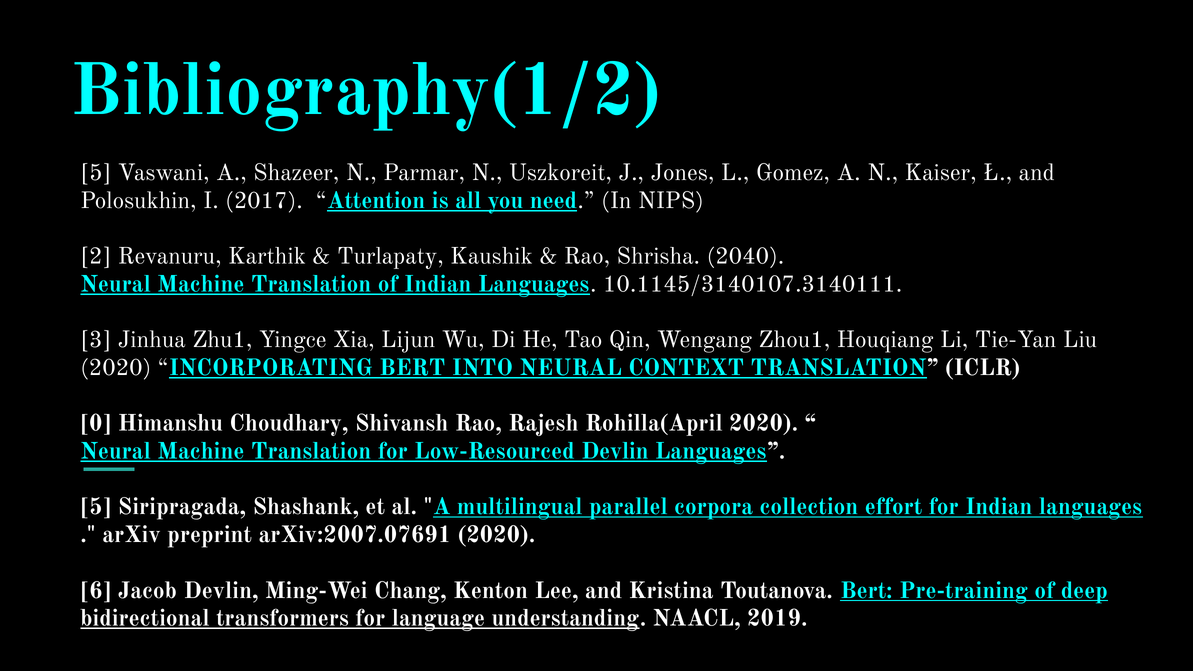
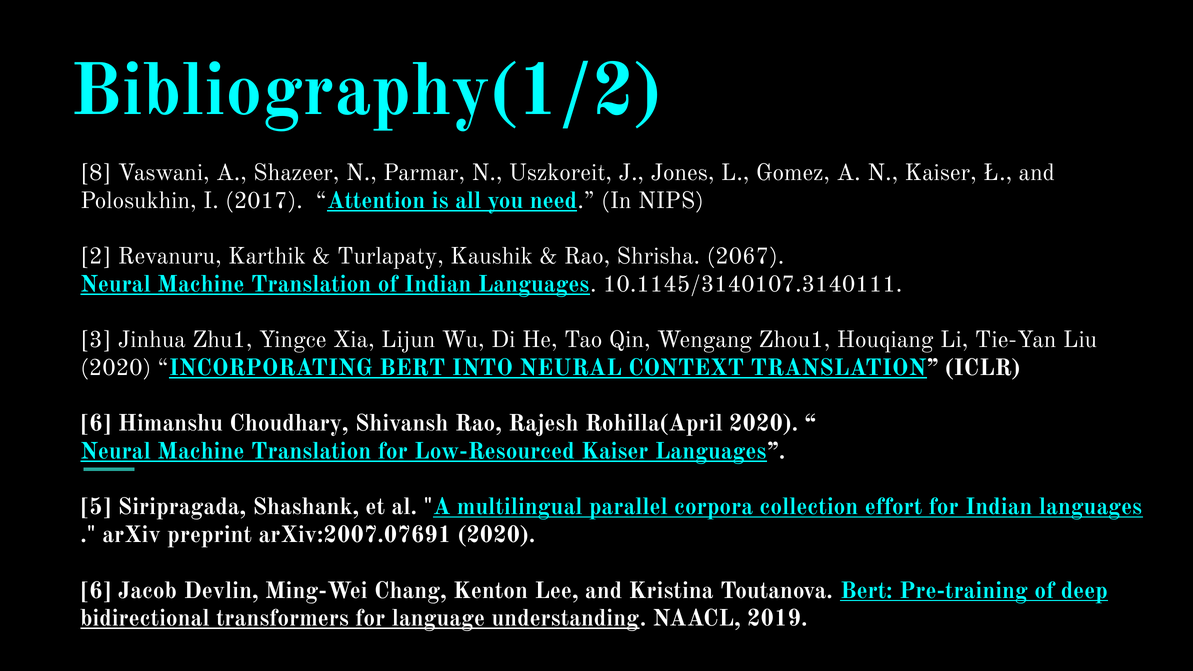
5 at (96, 173): 5 -> 8
2040: 2040 -> 2067
0 at (96, 423): 0 -> 6
Low-Resourced Devlin: Devlin -> Kaiser
